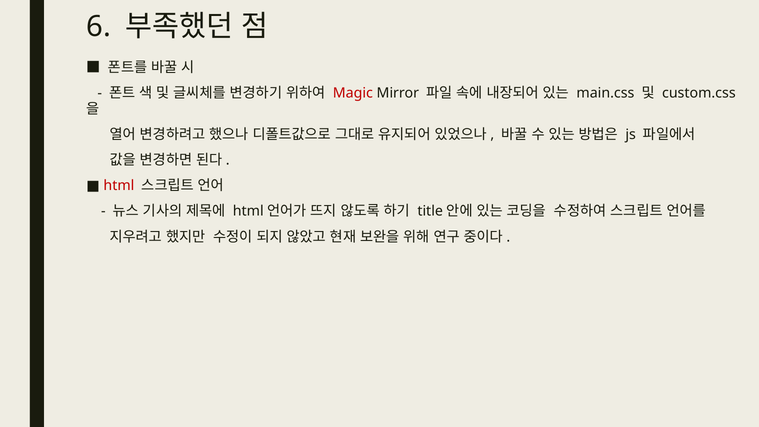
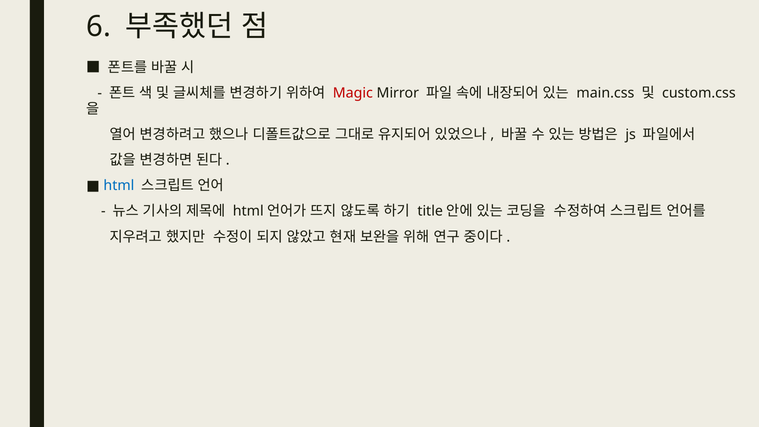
html colour: red -> blue
